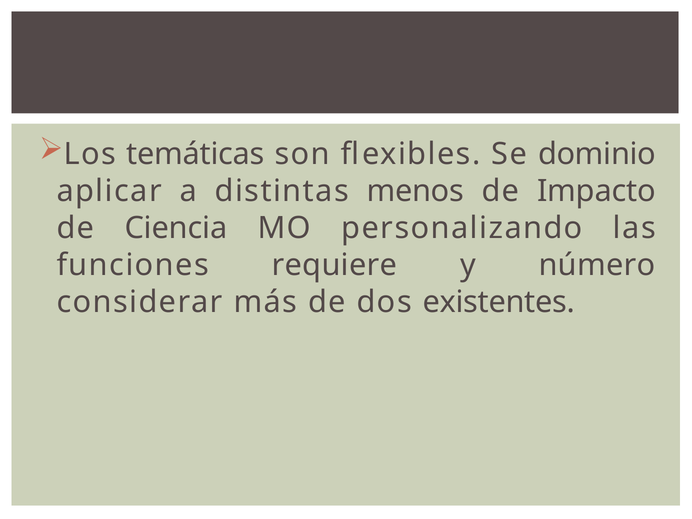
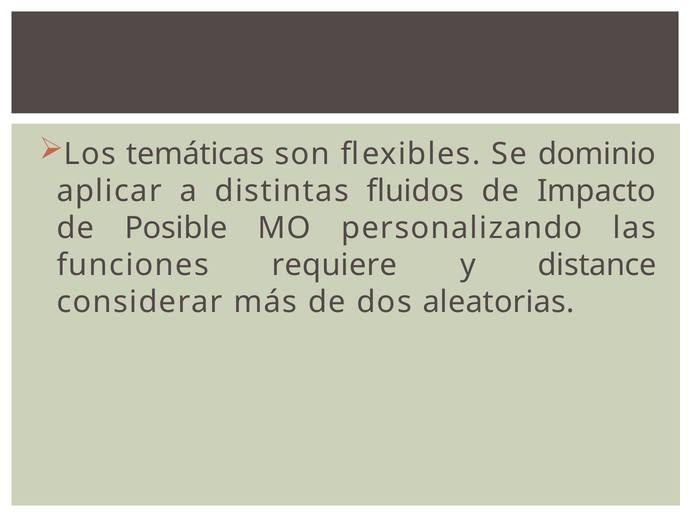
menos: menos -> fluidos
Ciencia: Ciencia -> Posible
número: número -> distance
existentes: existentes -> aleatorias
